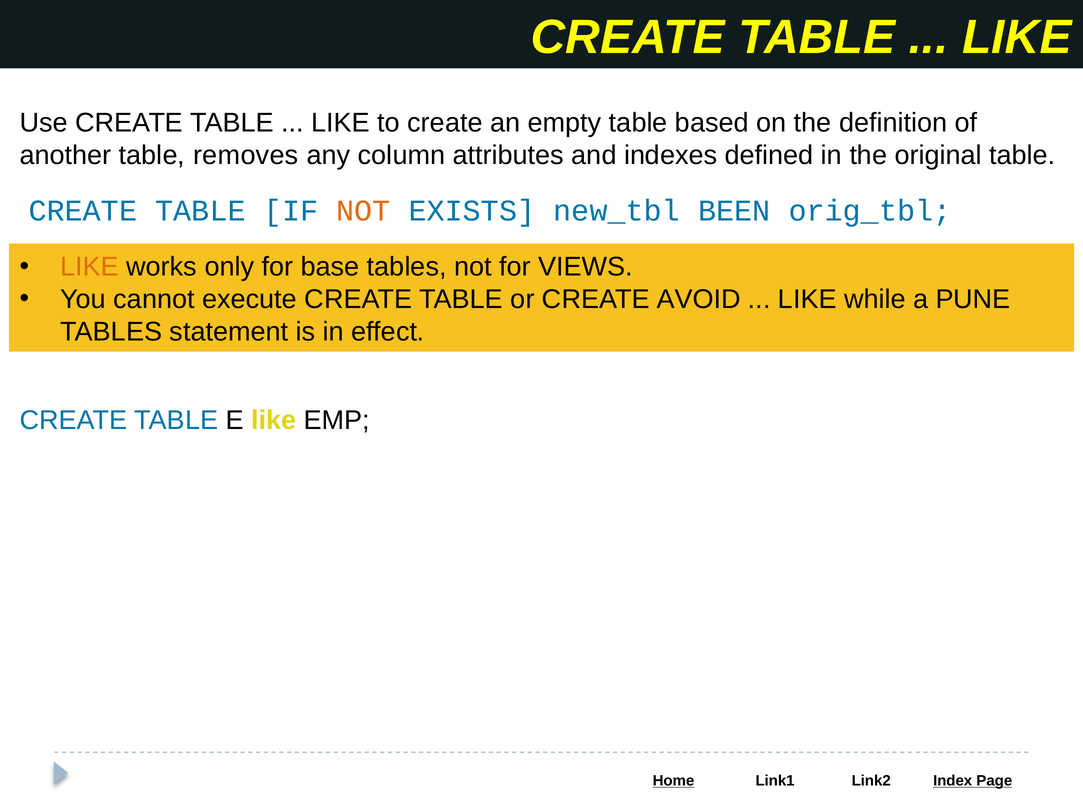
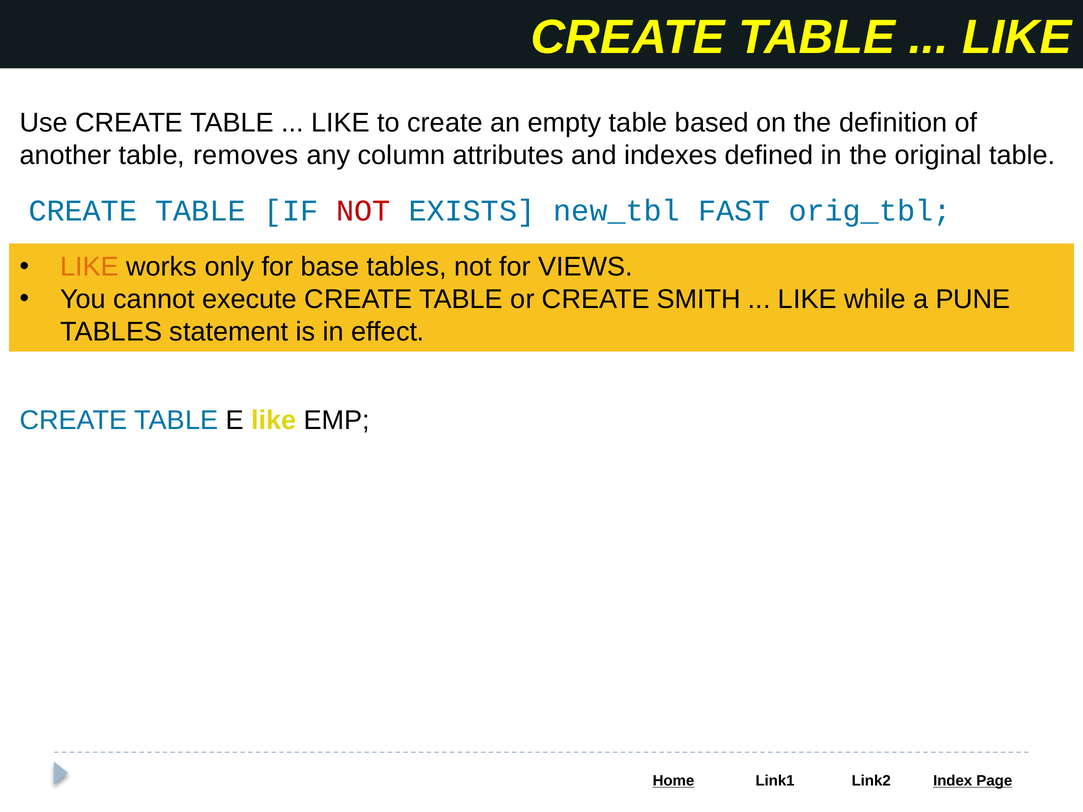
NOT at (363, 211) colour: orange -> red
BEEN: BEEN -> FAST
AVOID: AVOID -> SMITH
